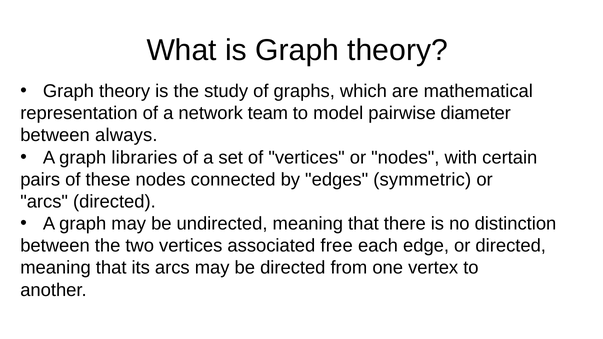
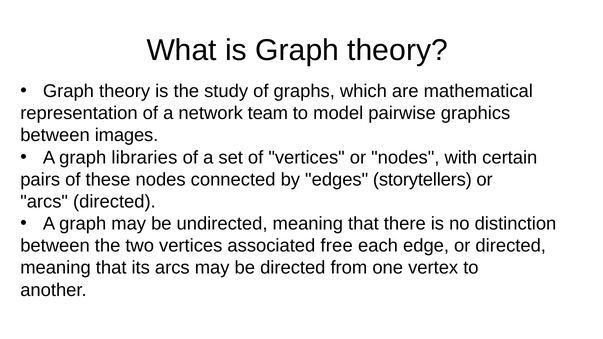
diameter: diameter -> graphics
always: always -> images
symmetric: symmetric -> storytellers
